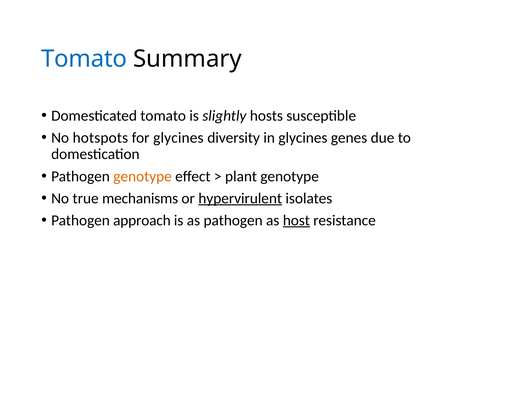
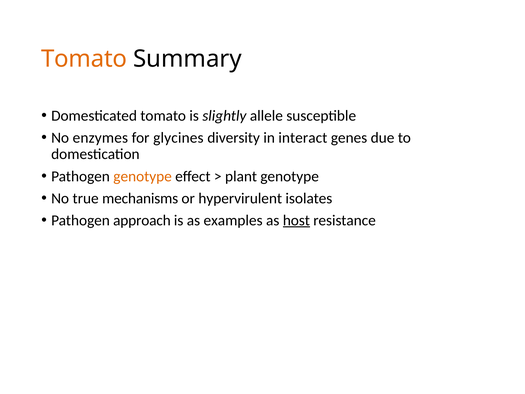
Tomato at (84, 59) colour: blue -> orange
hosts: hosts -> allele
hotspots: hotspots -> enzymes
in glycines: glycines -> interact
hypervirulent underline: present -> none
as pathogen: pathogen -> examples
